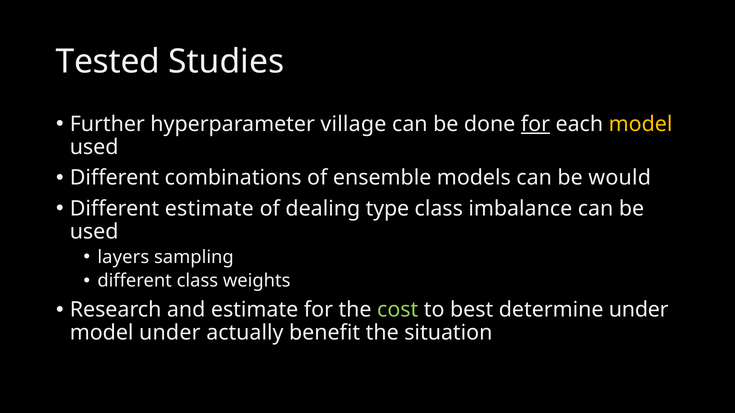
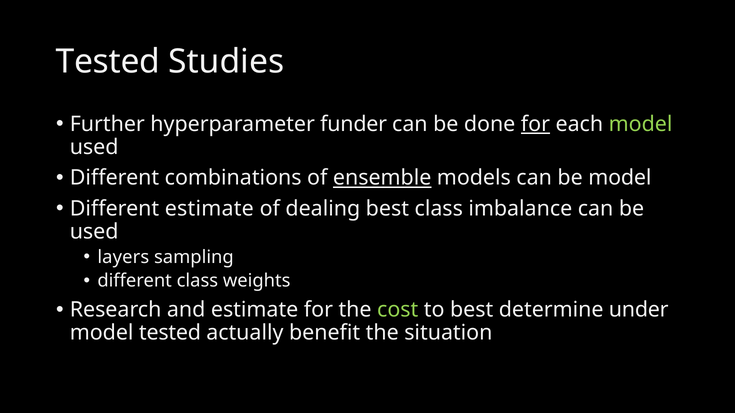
village: village -> funder
model at (641, 124) colour: yellow -> light green
ensemble underline: none -> present
be would: would -> model
dealing type: type -> best
model under: under -> tested
